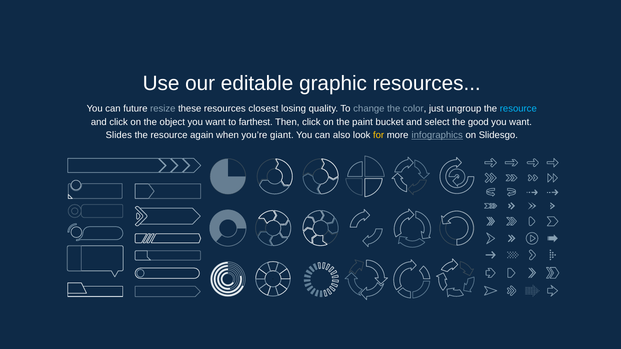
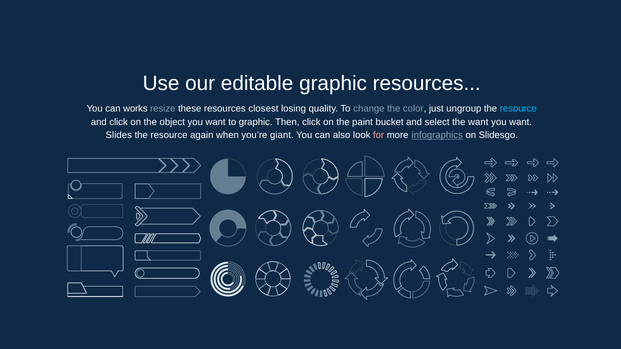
future: future -> works
to farthest: farthest -> graphic
the good: good -> want
for colour: yellow -> pink
